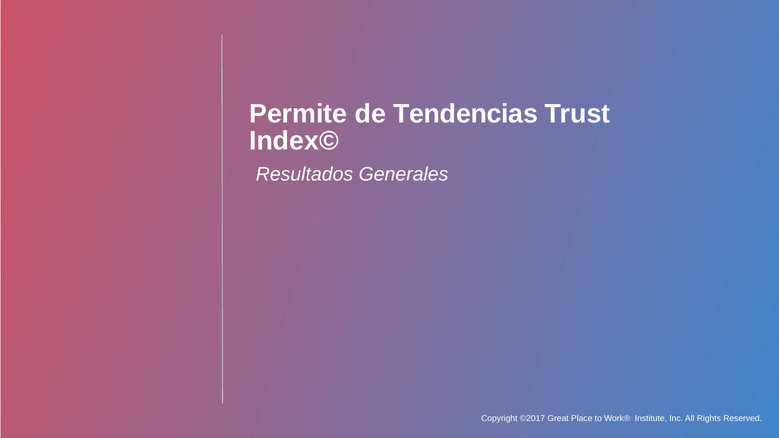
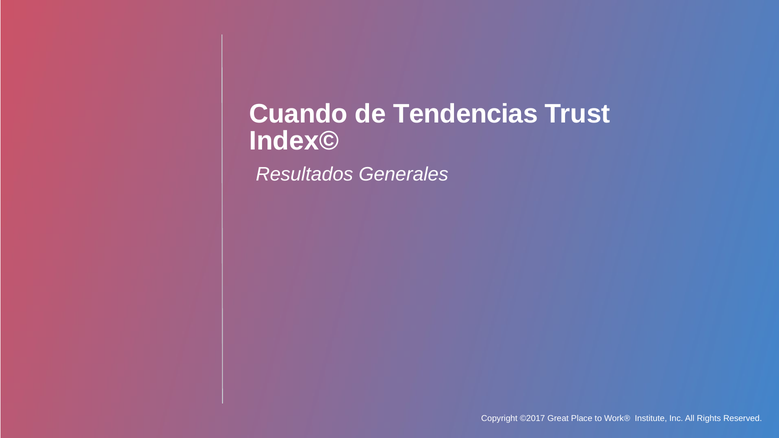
Permite: Permite -> Cuando
